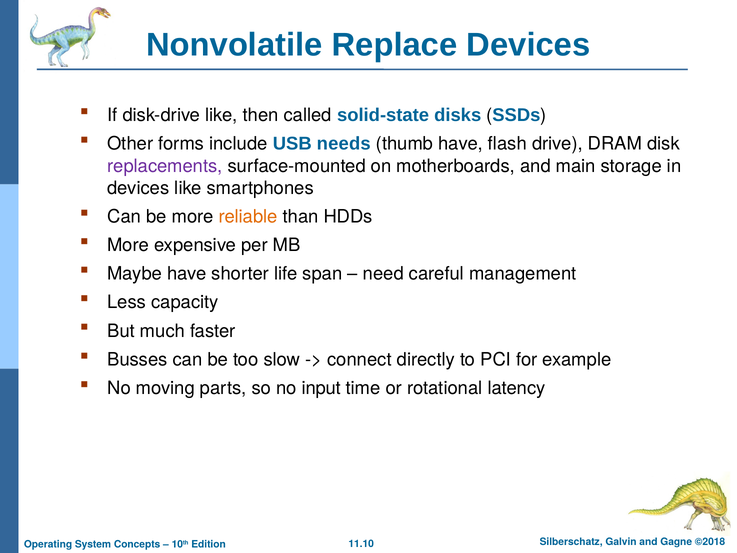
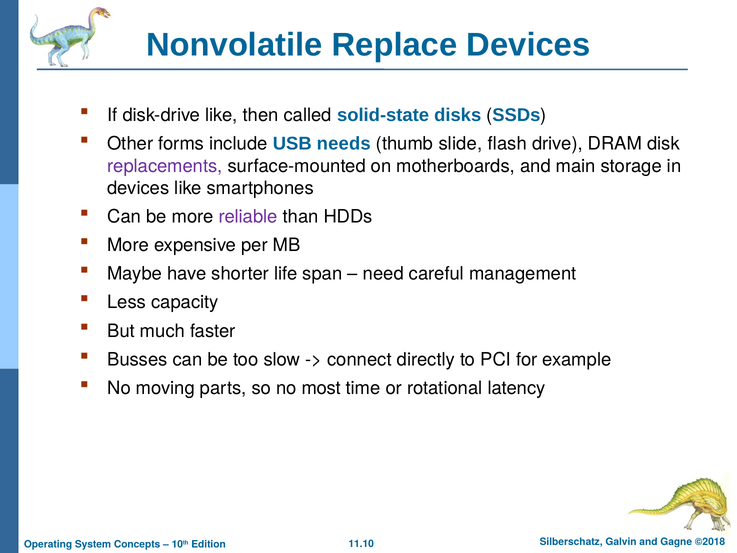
thumb have: have -> slide
reliable colour: orange -> purple
input: input -> most
